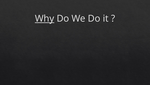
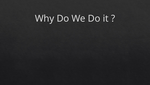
Why underline: present -> none
